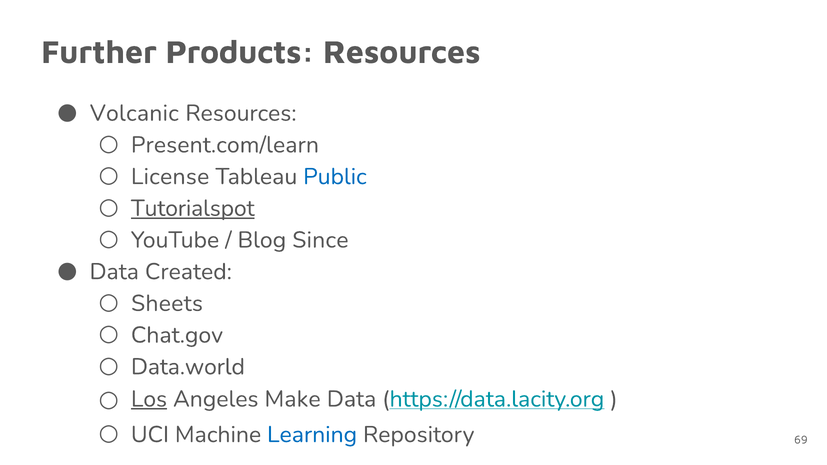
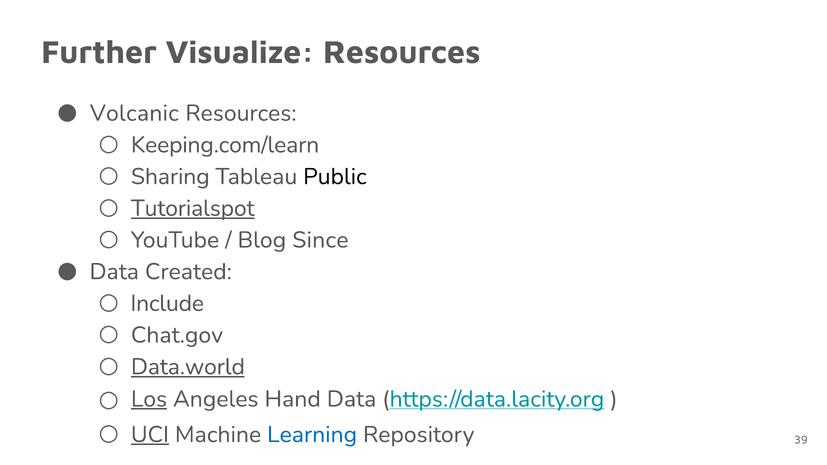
Products: Products -> Visualize
Present.com/learn: Present.com/learn -> Keeping.com/learn
License: License -> Sharing
Public colour: blue -> black
Sheets: Sheets -> Include
Data.world underline: none -> present
Make: Make -> Hand
UCI underline: none -> present
69: 69 -> 39
